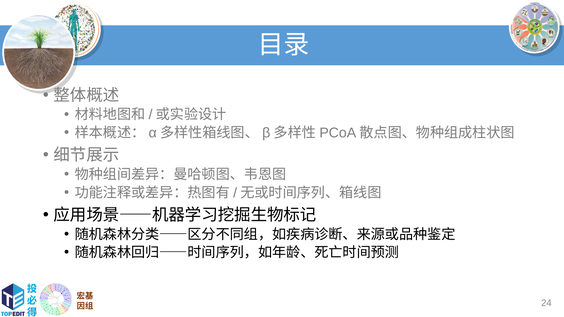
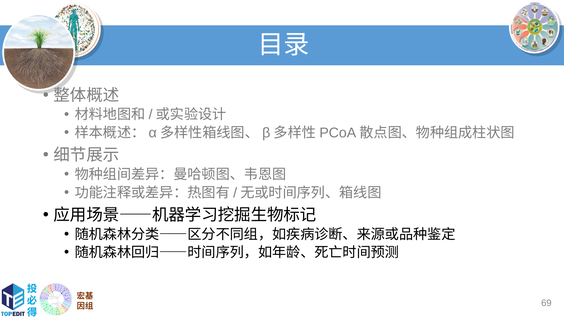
24: 24 -> 69
